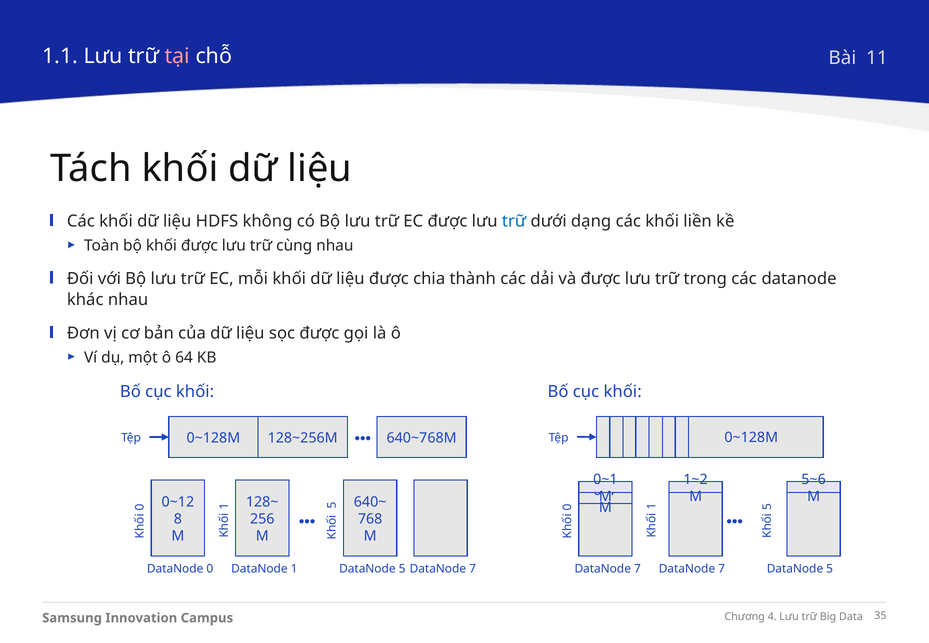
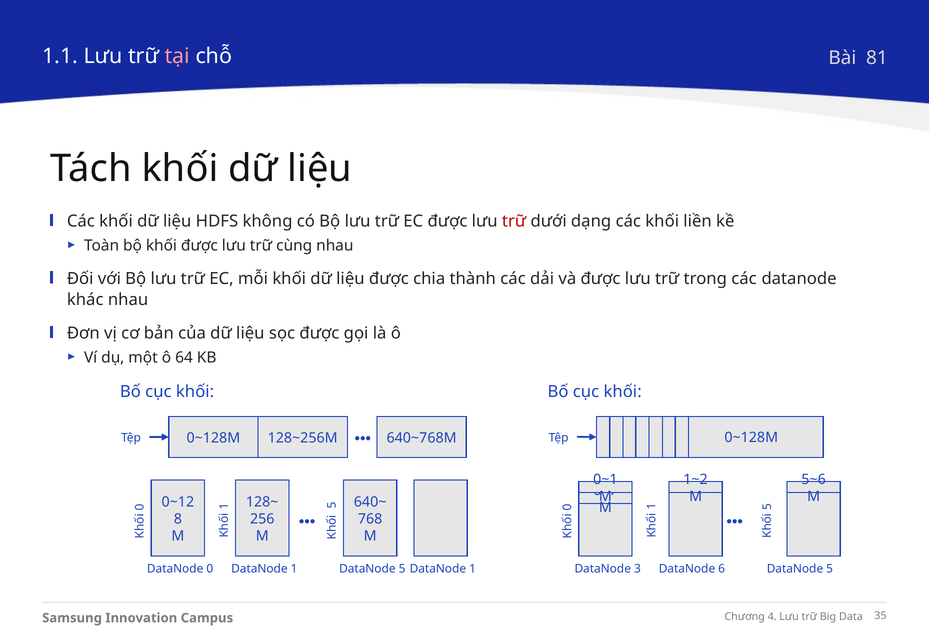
11: 11 -> 81
trữ at (514, 221) colour: blue -> red
5 DataNode 7: 7 -> 1
7 at (637, 569): 7 -> 3
7 at (722, 569): 7 -> 6
